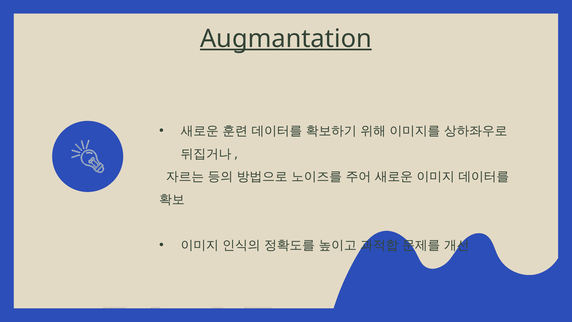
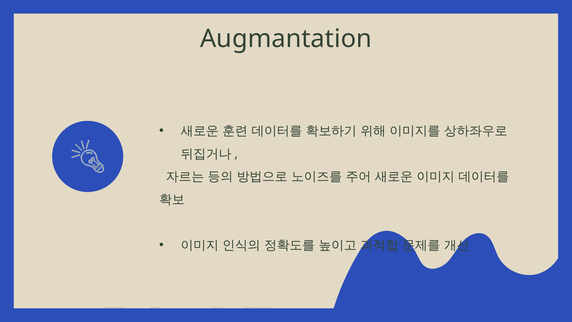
Augmantation underline: present -> none
